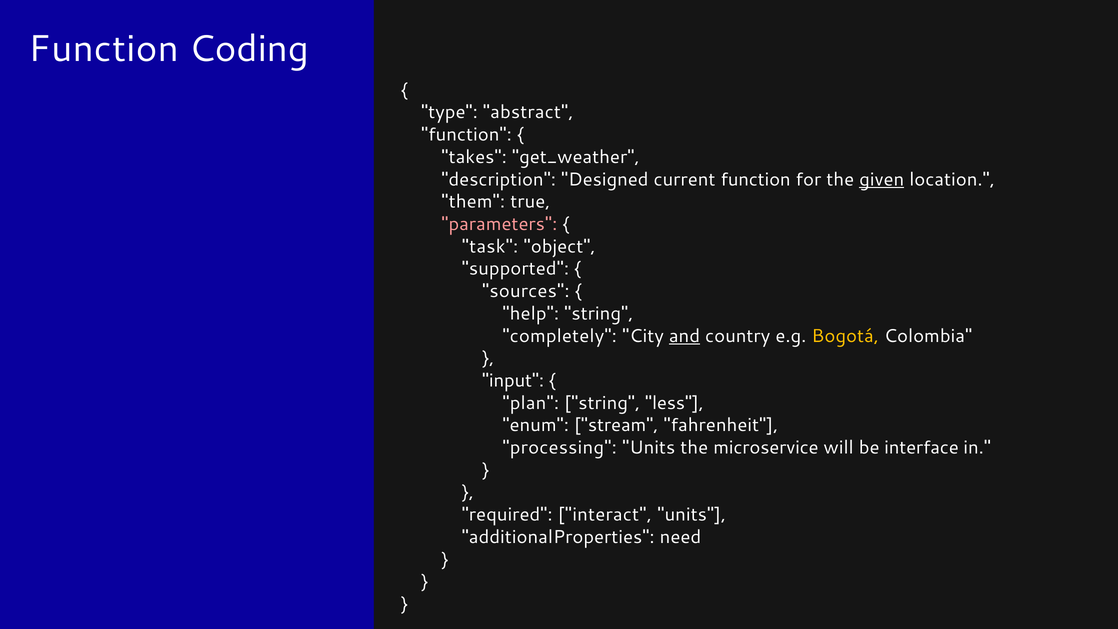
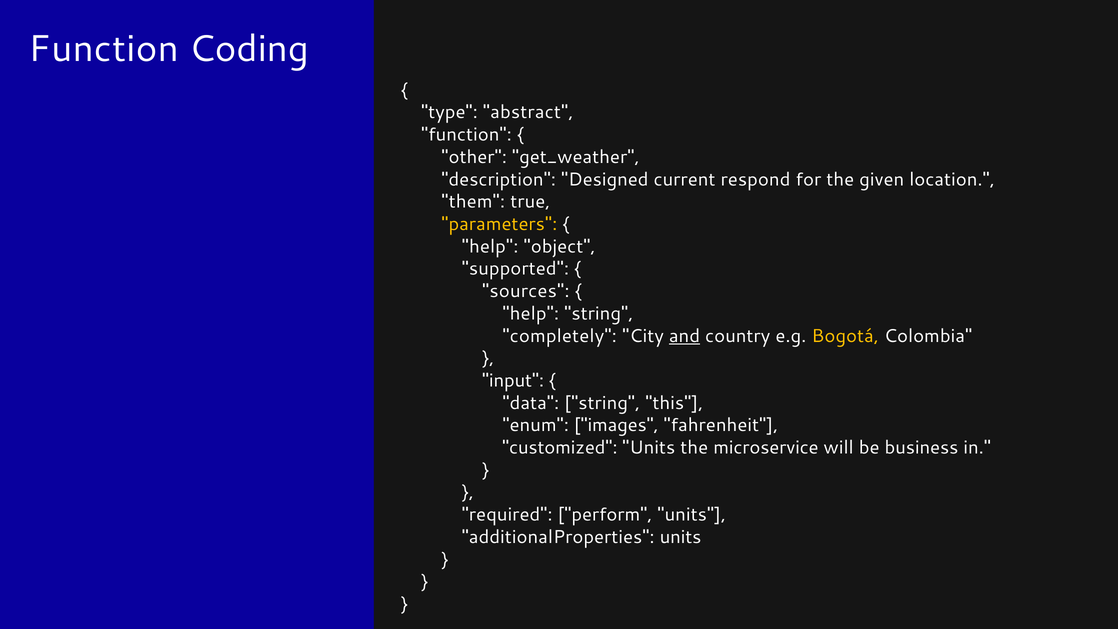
takes: takes -> other
current function: function -> respond
given underline: present -> none
parameters colour: pink -> yellow
task at (490, 246): task -> help
plan: plan -> data
less: less -> this
stream: stream -> images
processing: processing -> customized
interface: interface -> business
interact: interact -> perform
additionalProperties need: need -> units
